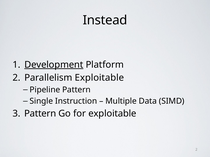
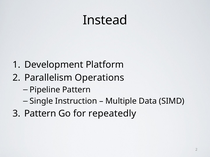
Development underline: present -> none
Parallelism Exploitable: Exploitable -> Operations
for exploitable: exploitable -> repeatedly
